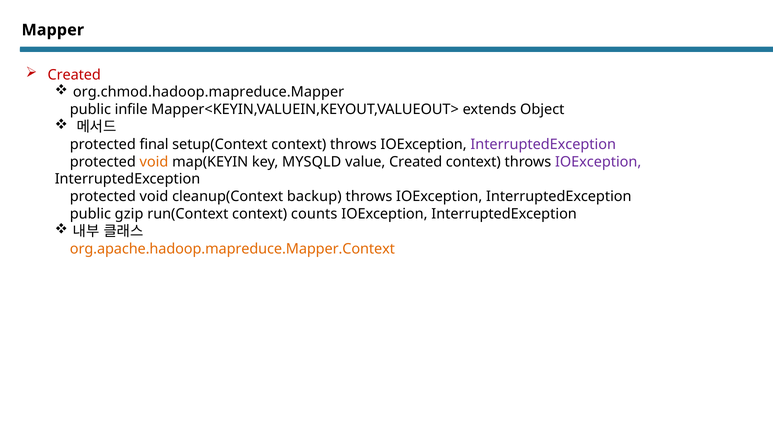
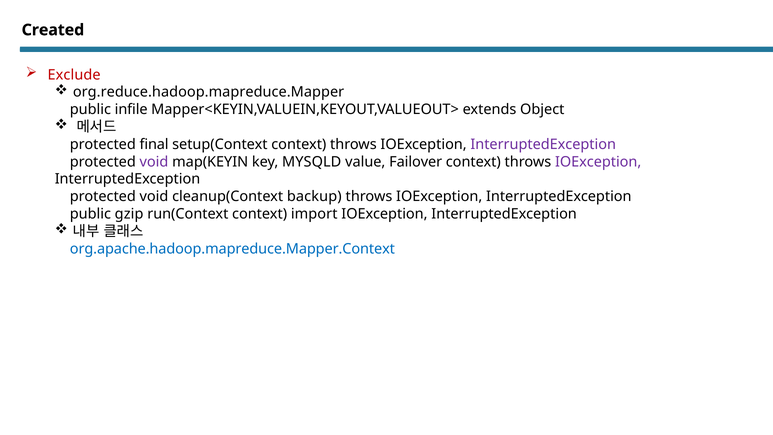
Mapper: Mapper -> Created
Created at (74, 75): Created -> Exclude
org.chmod.hadoop.mapreduce.Mapper: org.chmod.hadoop.mapreduce.Mapper -> org.reduce.hadoop.mapreduce.Mapper
void at (154, 162) colour: orange -> purple
value Created: Created -> Failover
counts: counts -> import
org.apache.hadoop.mapreduce.Mapper.Context colour: orange -> blue
